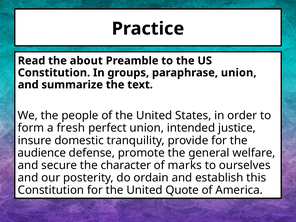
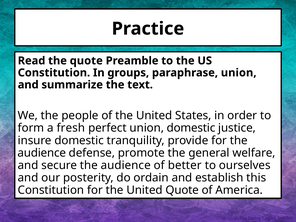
the about: about -> quote
union intended: intended -> domestic
secure the character: character -> audience
marks: marks -> better
